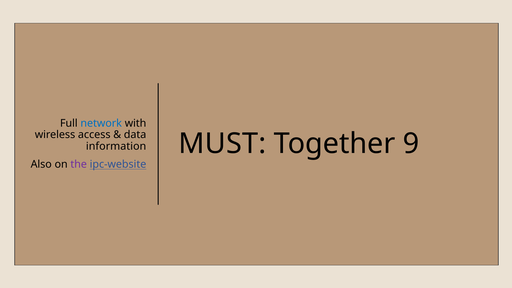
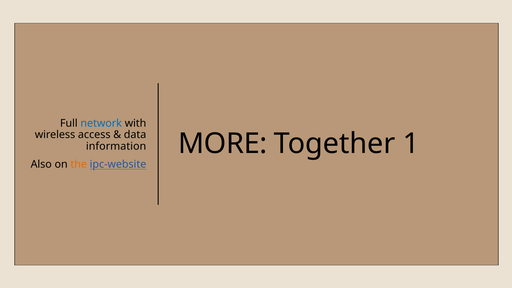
MUST: MUST -> MORE
9: 9 -> 1
the colour: purple -> orange
